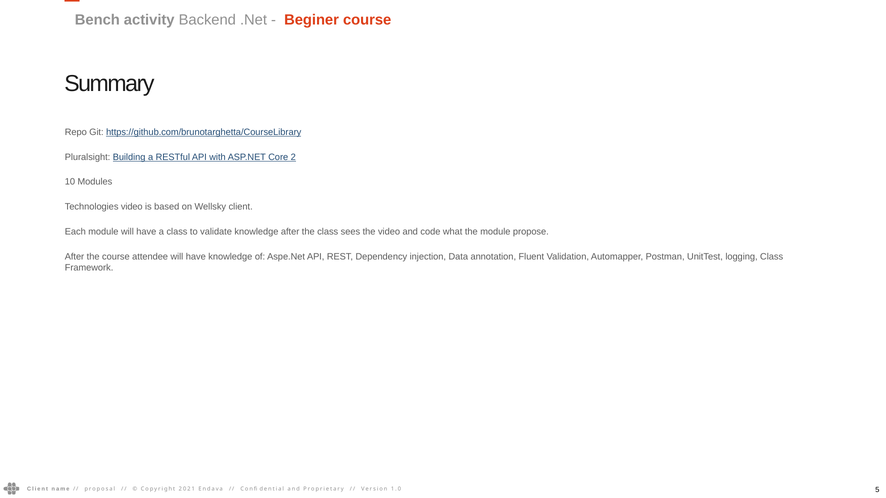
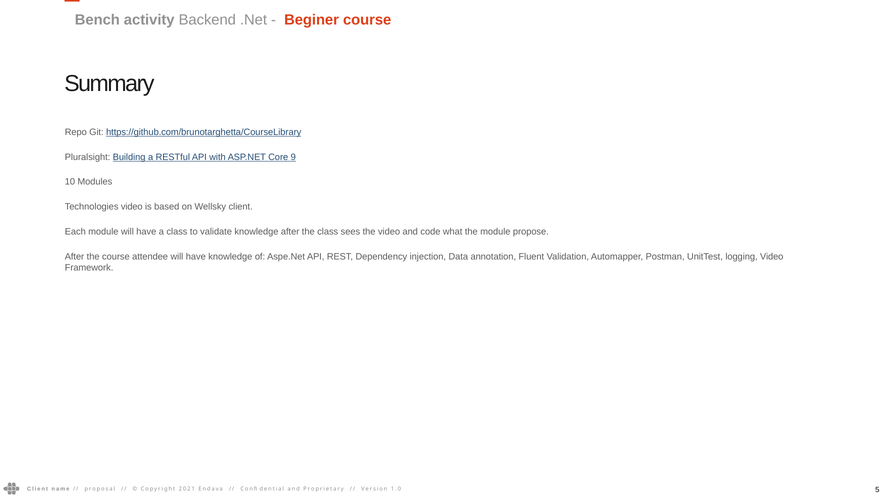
2: 2 -> 9
logging Class: Class -> Video
